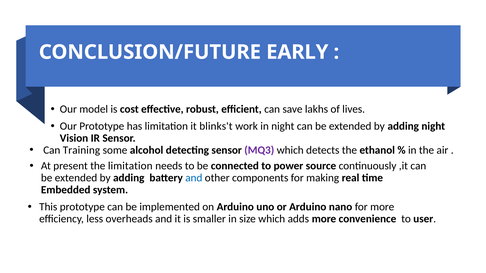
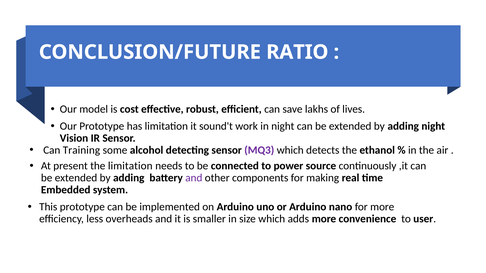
EARLY: EARLY -> RATIO
blinks't: blinks't -> sound't
and at (194, 178) colour: blue -> purple
